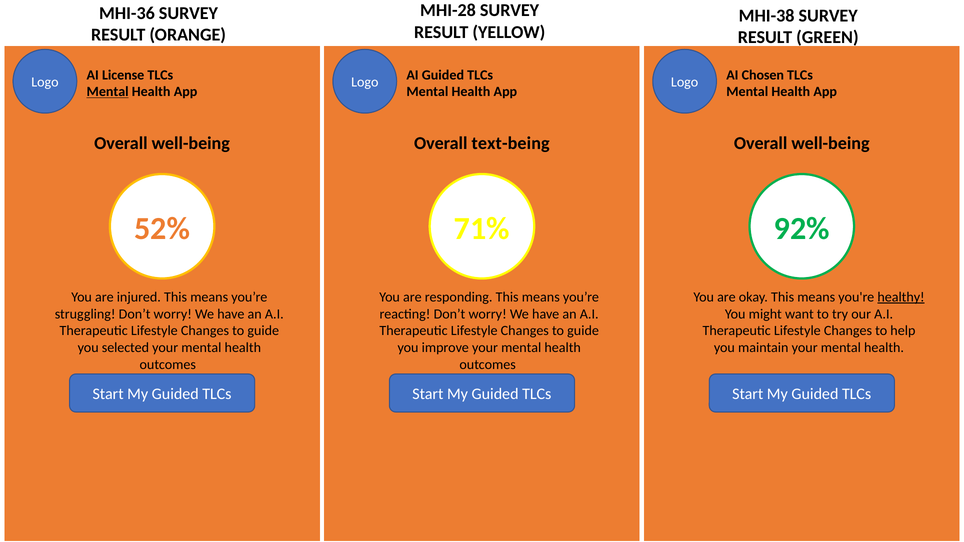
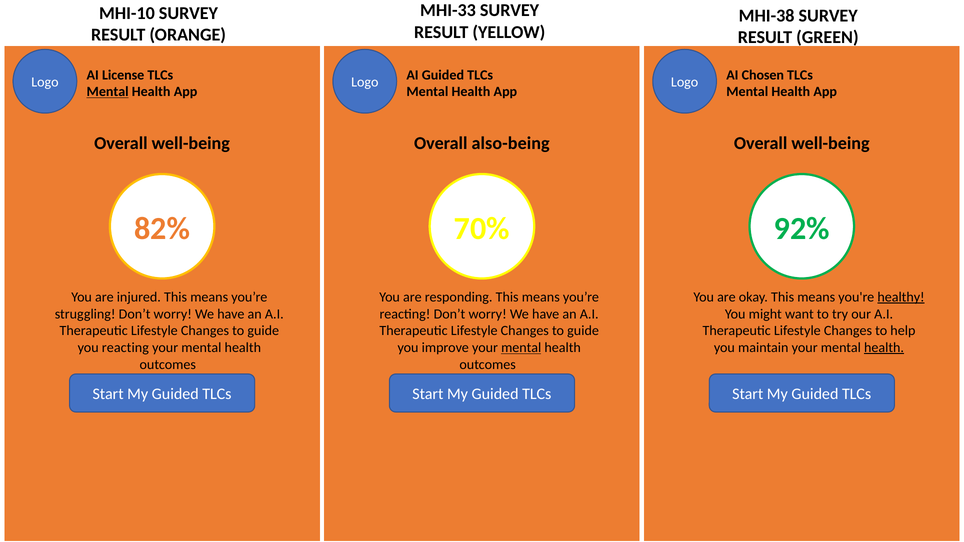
MHI-28: MHI-28 -> MHI-33
MHI-36: MHI-36 -> MHI-10
text-being: text-being -> also-being
52%: 52% -> 82%
71%: 71% -> 70%
you selected: selected -> reacting
mental at (521, 348) underline: none -> present
health at (884, 348) underline: none -> present
